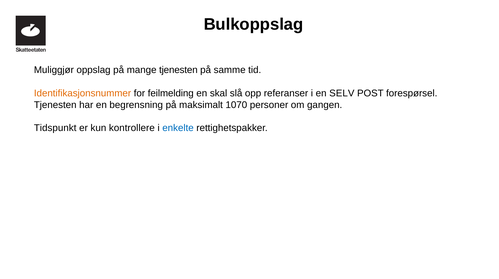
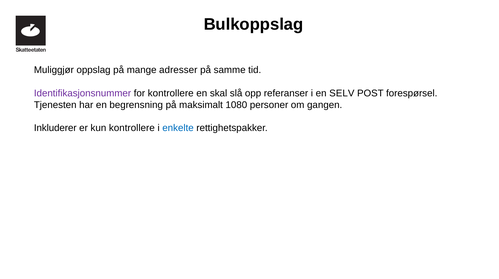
mange tjenesten: tjenesten -> adresser
Identifikasjonsnummer colour: orange -> purple
for feilmelding: feilmelding -> kontrollere
1070: 1070 -> 1080
Tidspunkt: Tidspunkt -> Inkluderer
